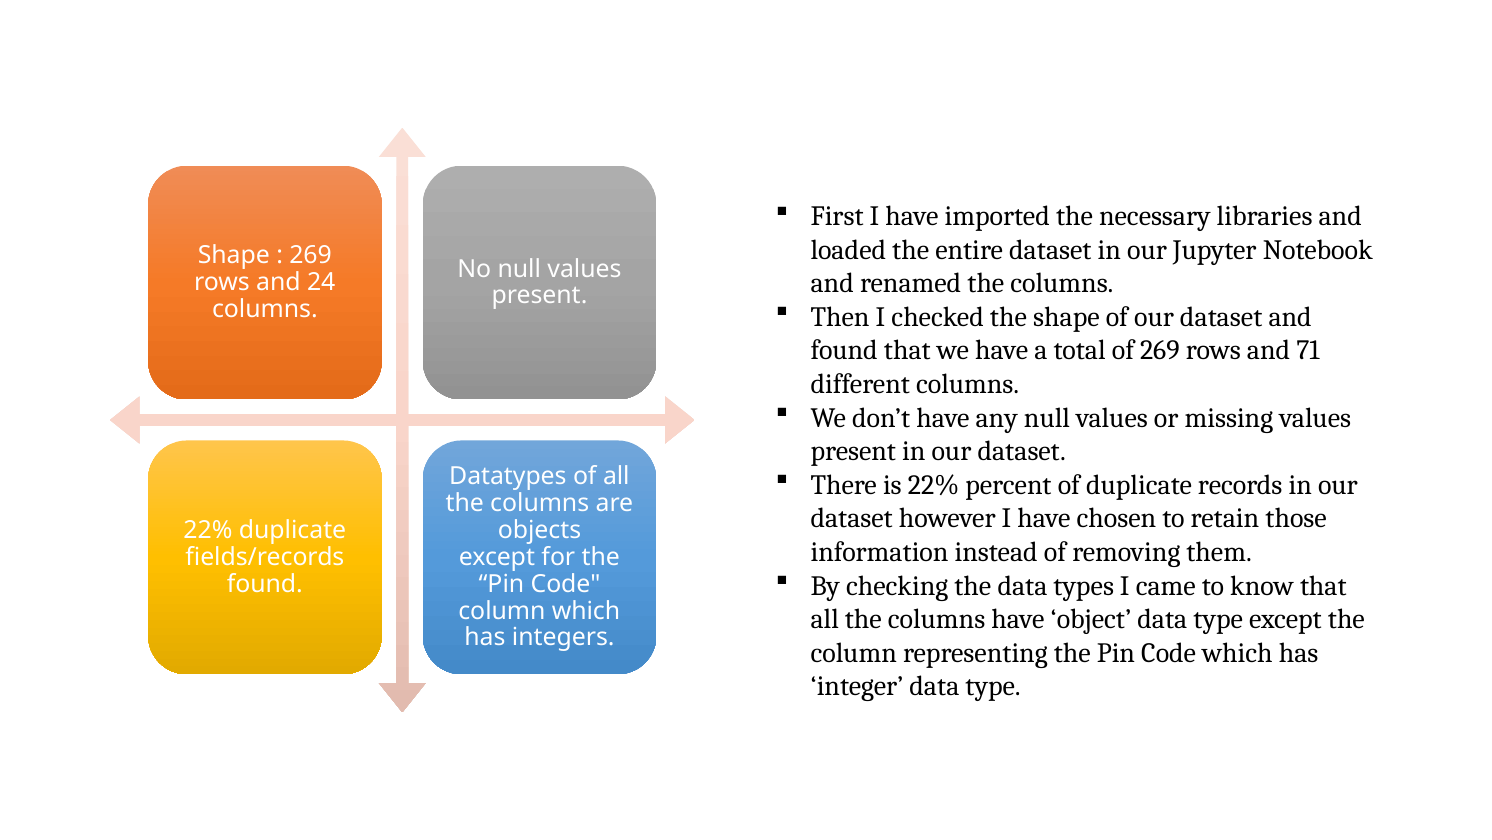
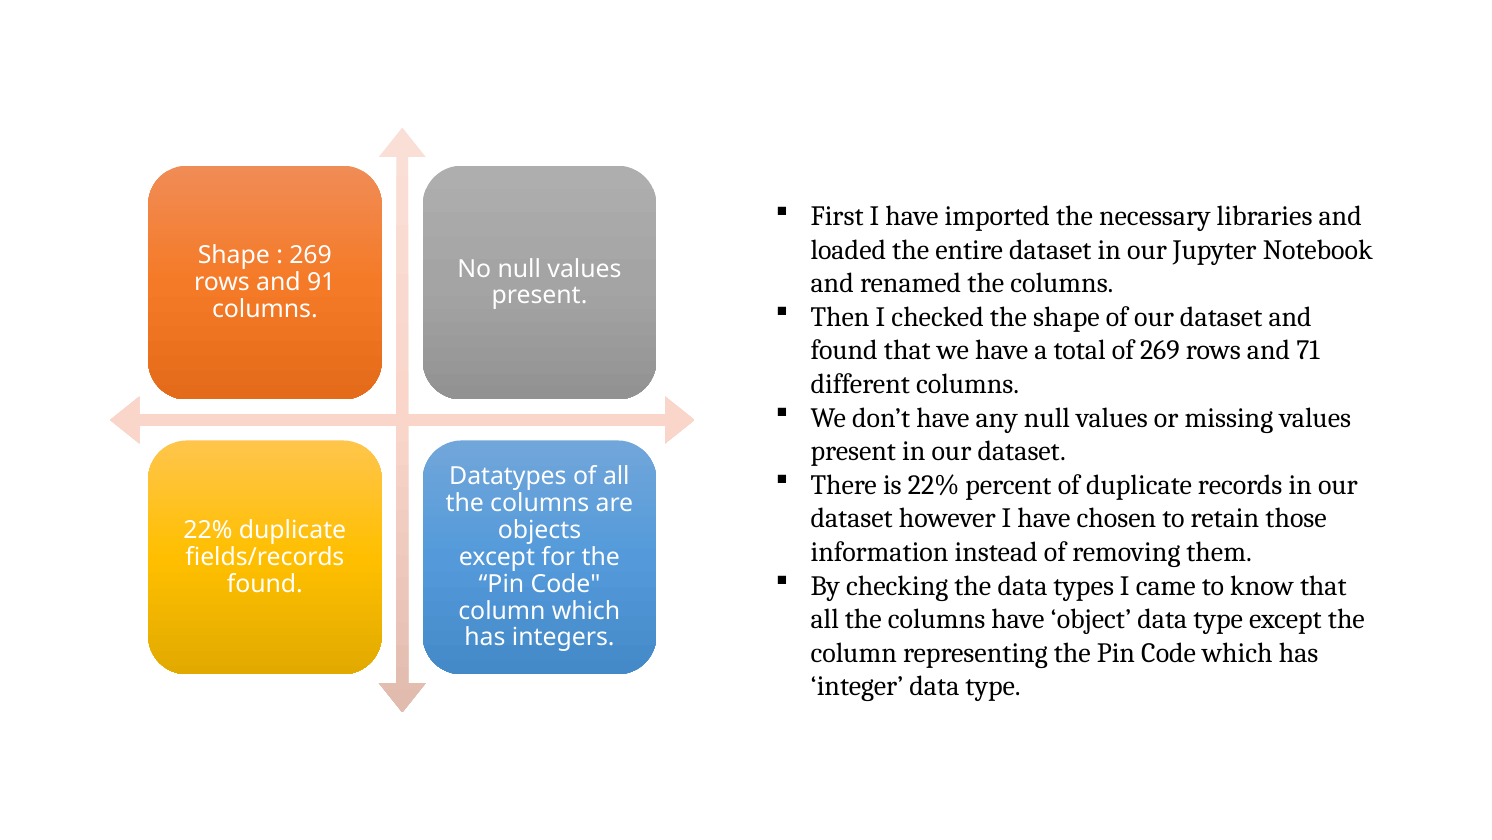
24: 24 -> 91
